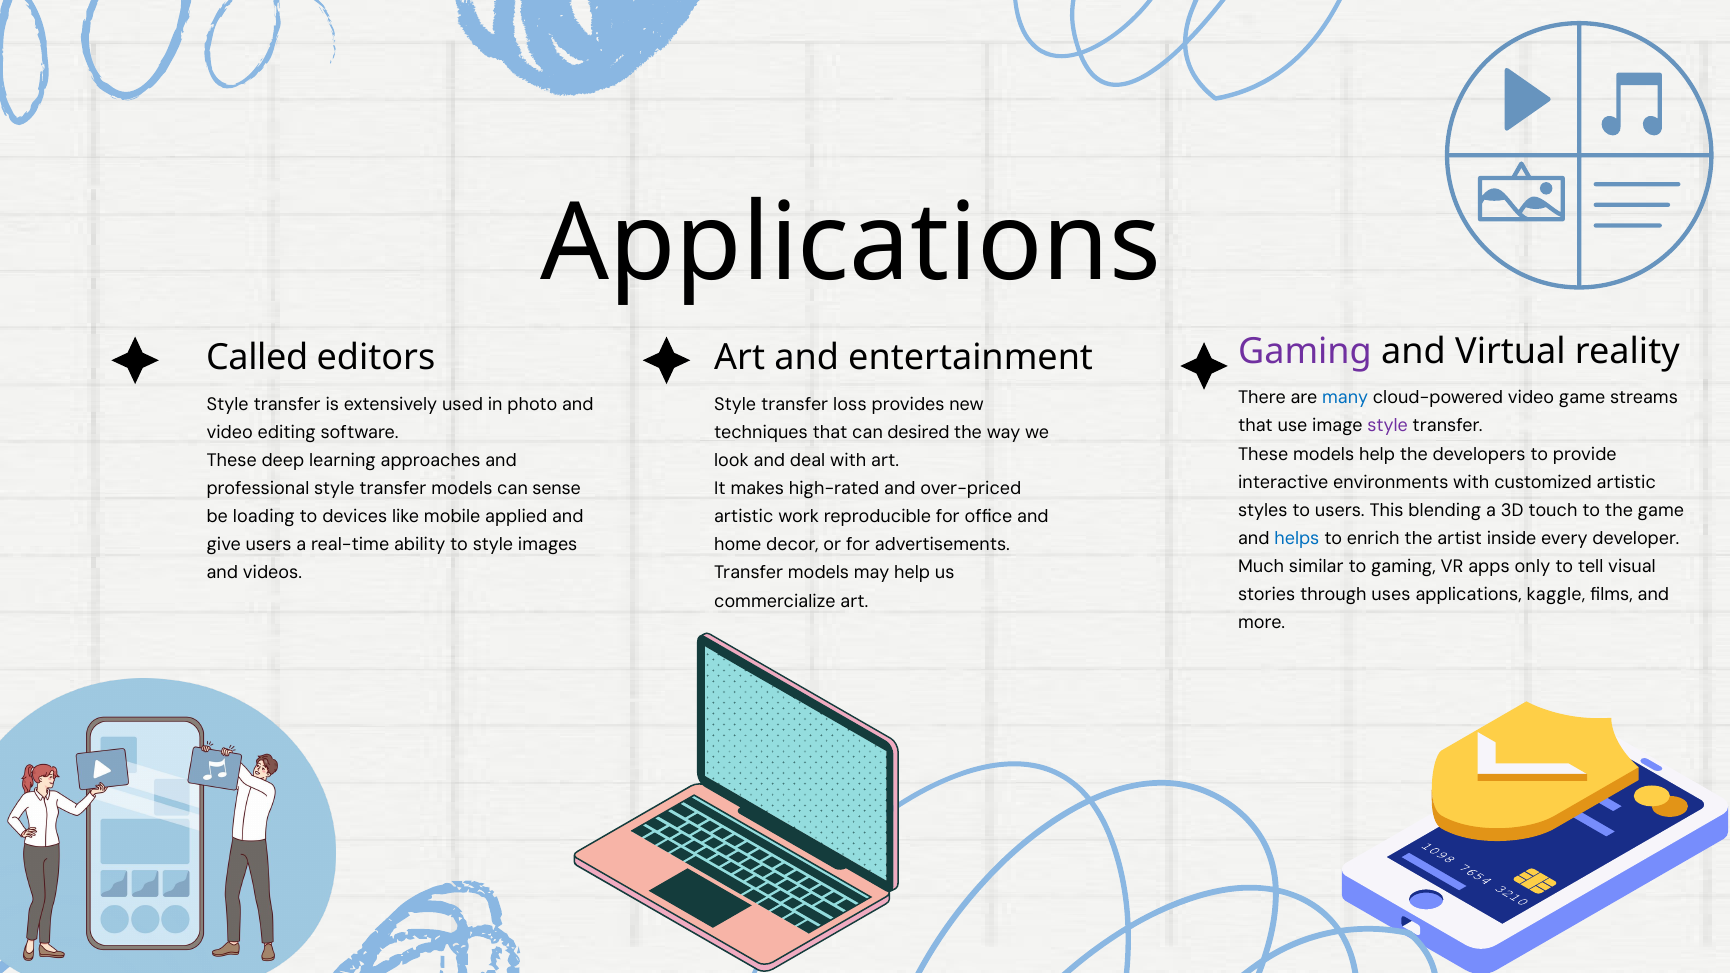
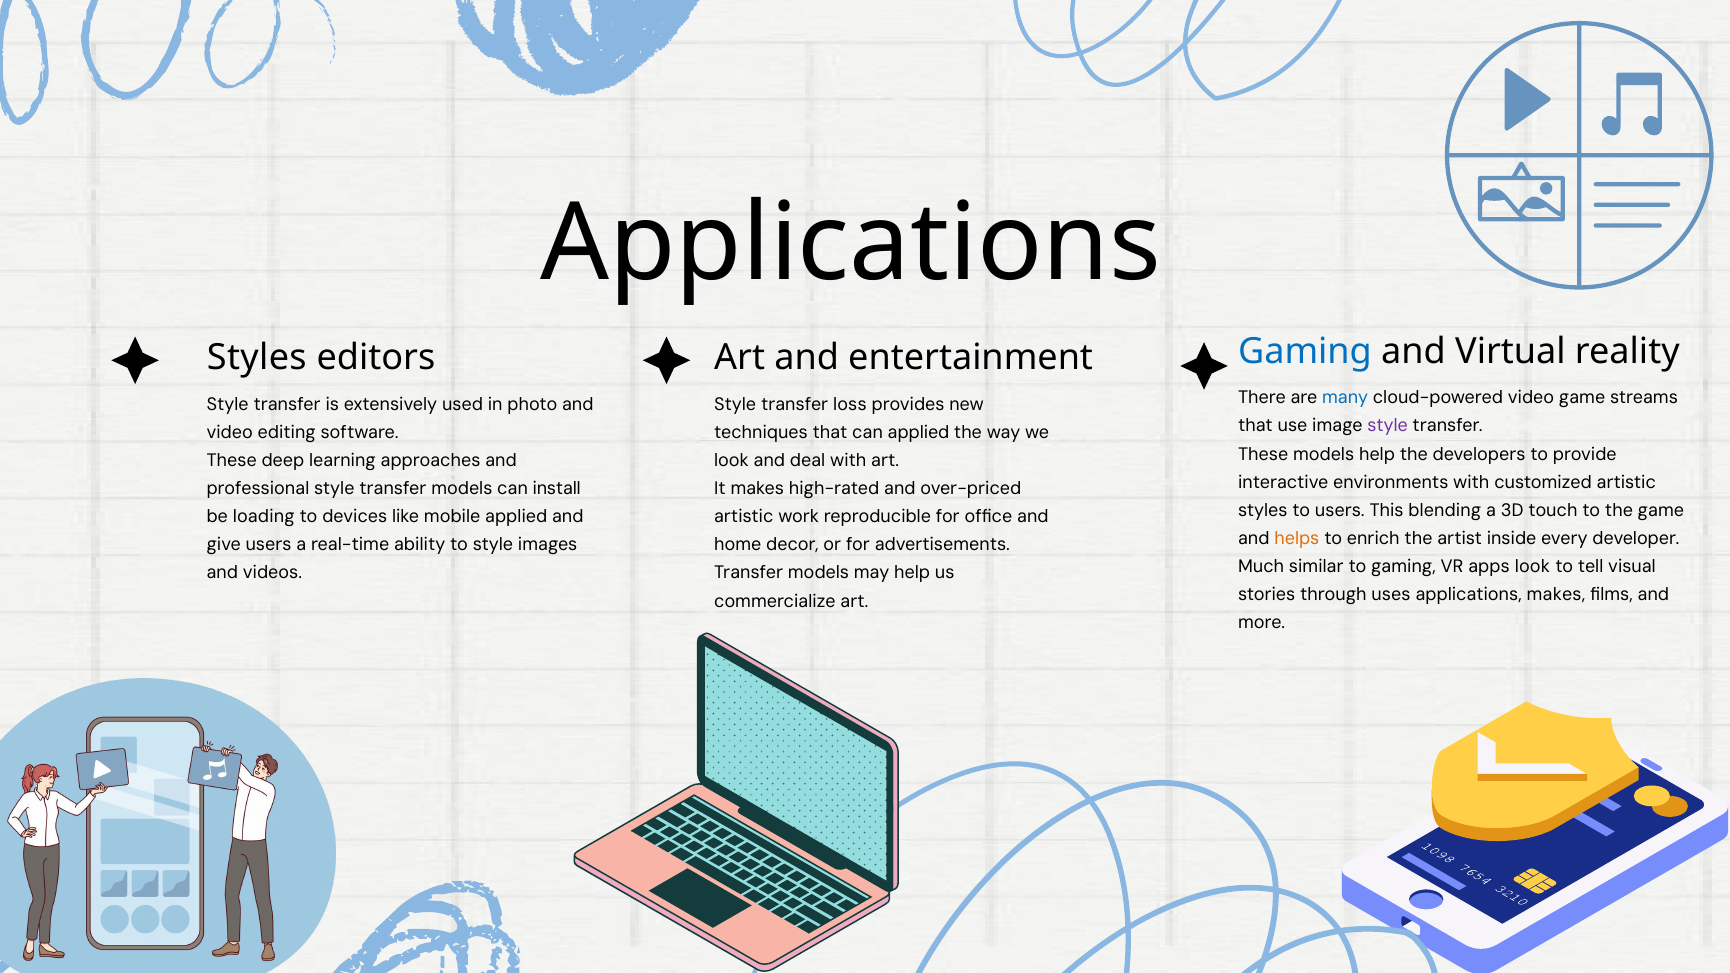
Gaming at (1305, 352) colour: purple -> blue
Called at (257, 358): Called -> Styles
can desired: desired -> applied
sense: sense -> install
helps colour: blue -> orange
apps only: only -> look
applications kaggle: kaggle -> makes
